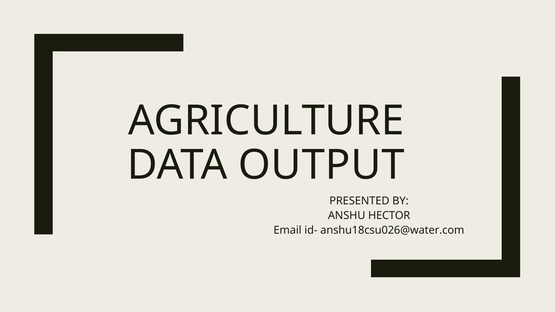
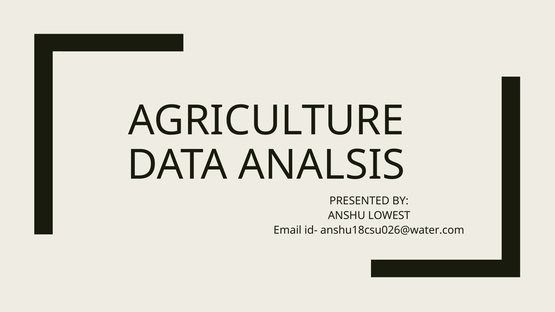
OUTPUT: OUTPUT -> ANALSIS
HECTOR: HECTOR -> LOWEST
